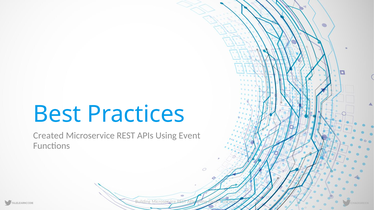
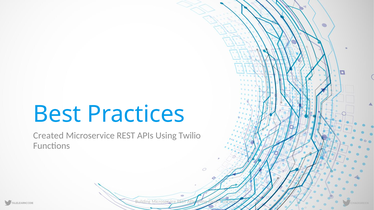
Event: Event -> Twilio
